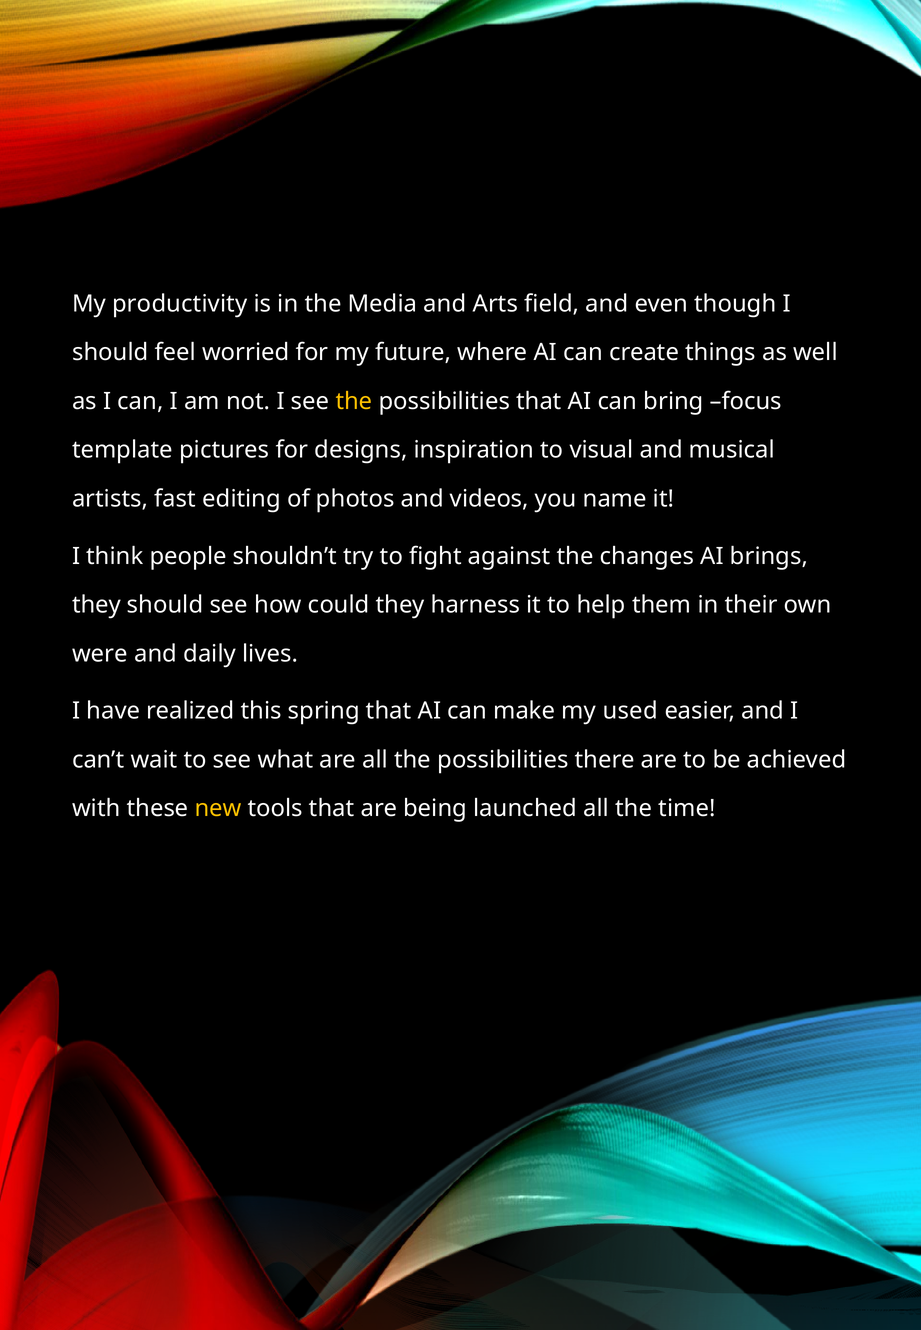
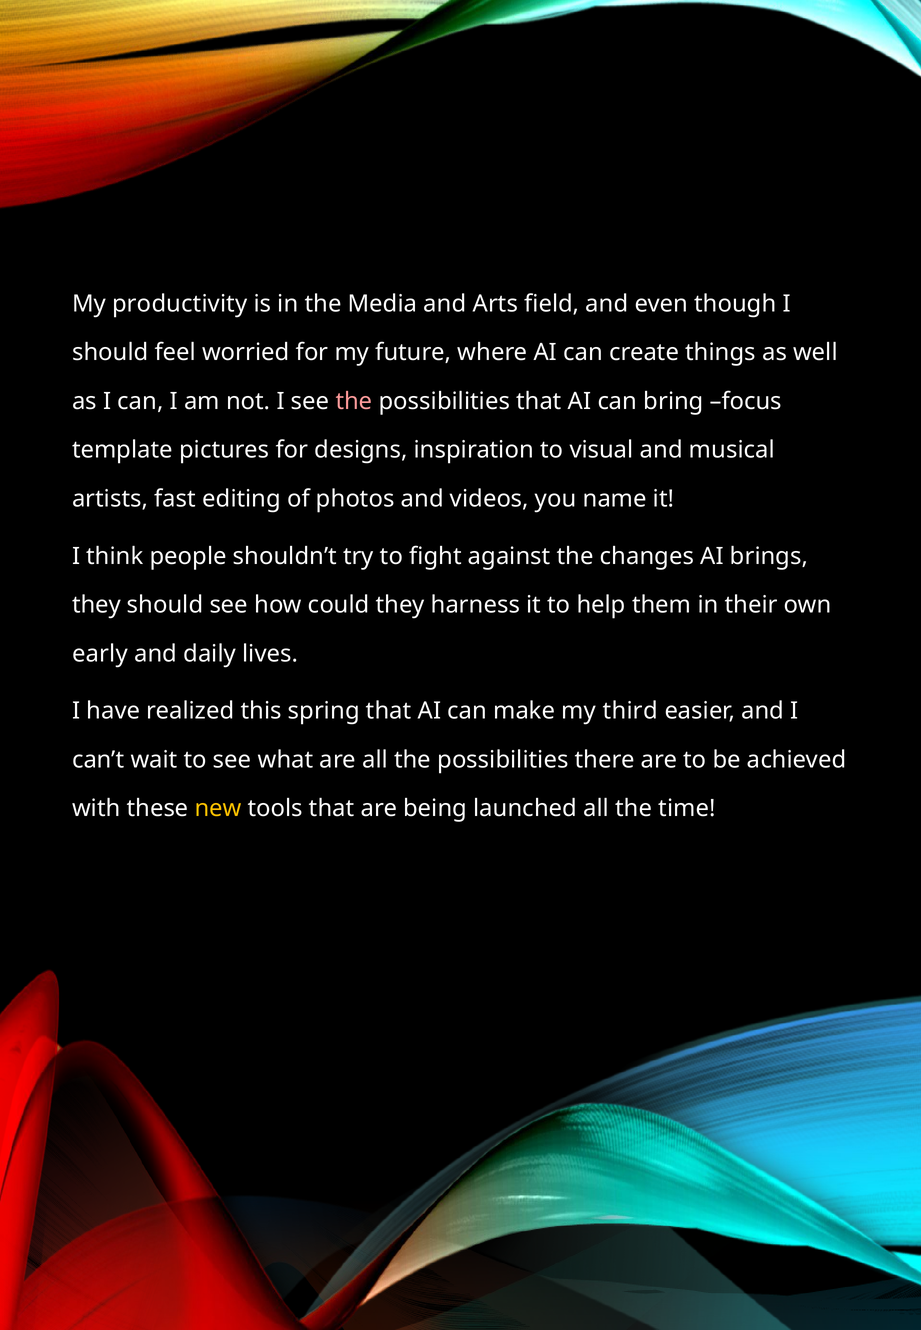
the at (354, 401) colour: yellow -> pink
were: were -> early
used: used -> third
